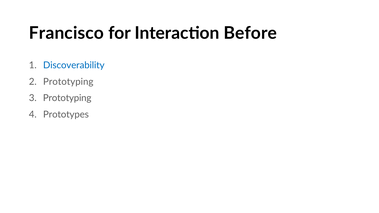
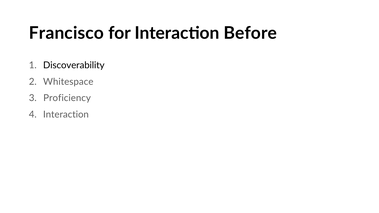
Discoverability colour: blue -> black
Prototyping at (68, 82): Prototyping -> Whitespace
Prototyping at (67, 98): Prototyping -> Proficiency
Prototypes at (66, 115): Prototypes -> Interaction
